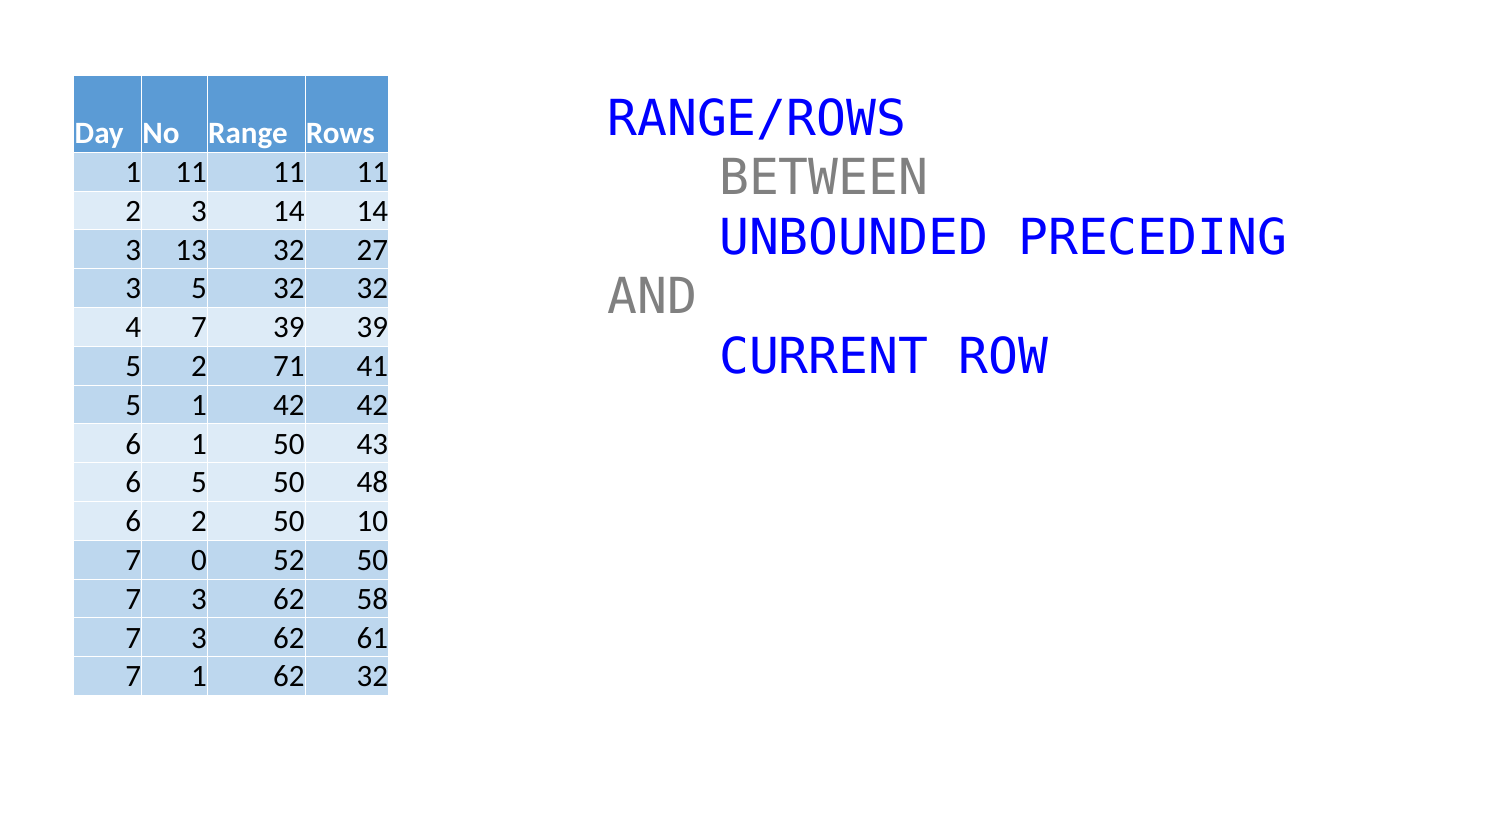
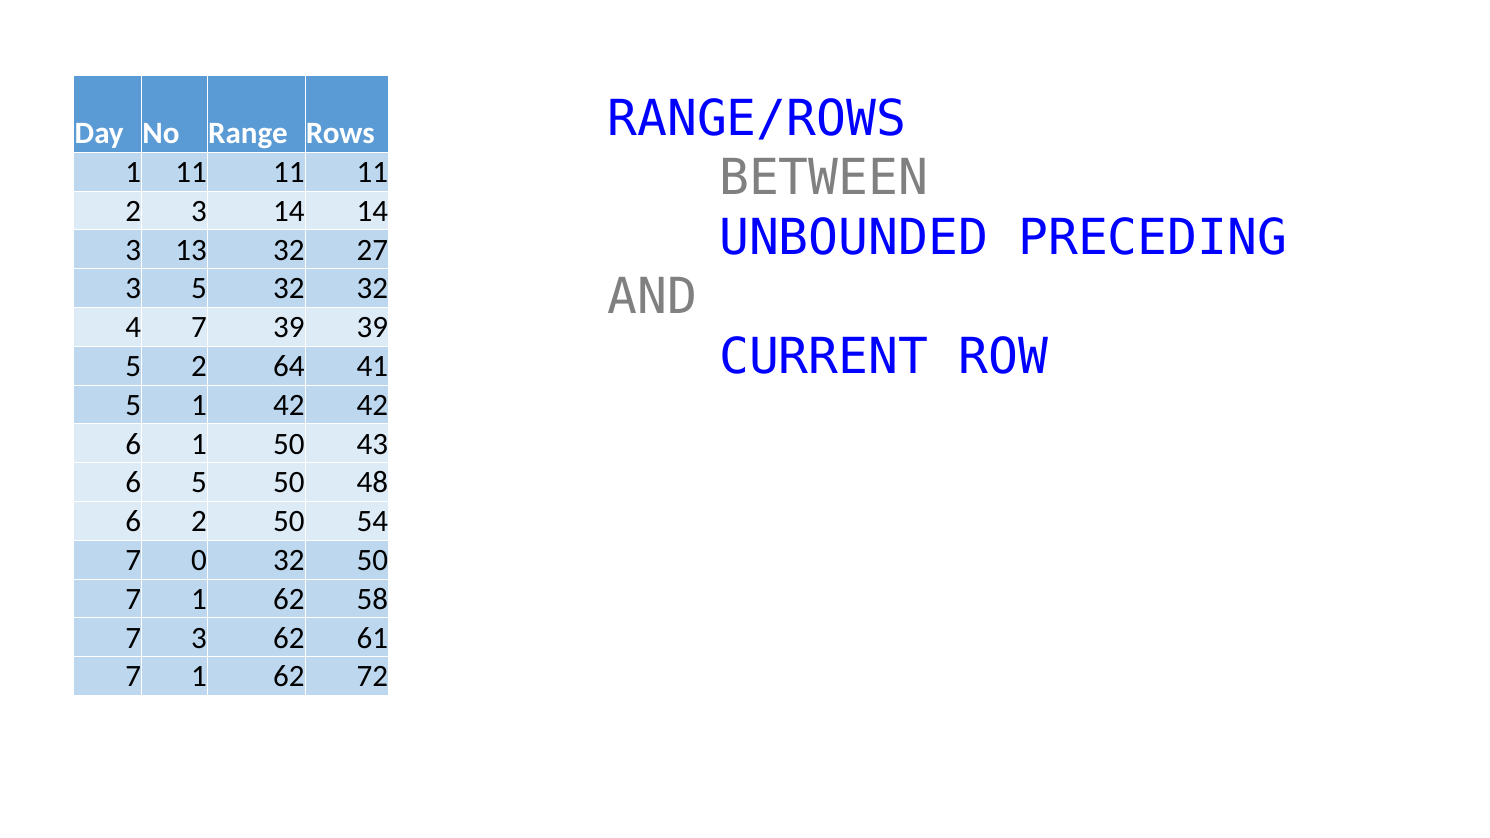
71: 71 -> 64
10: 10 -> 54
0 52: 52 -> 32
3 at (199, 599): 3 -> 1
62 32: 32 -> 72
